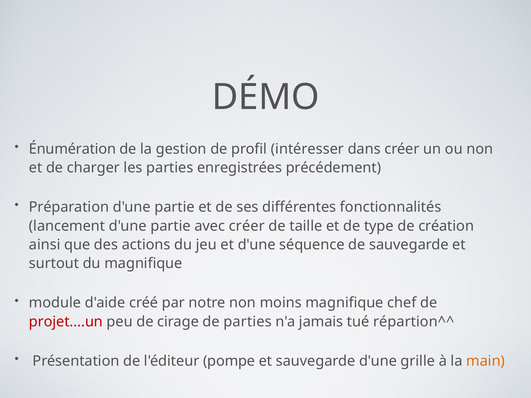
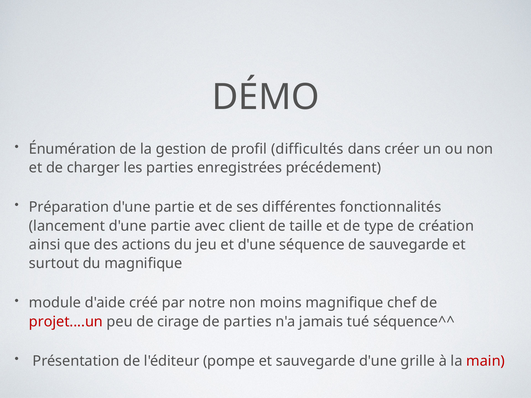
intéresser: intéresser -> difficultés
avec créer: créer -> client
répartion^^: répartion^^ -> séquence^^
main colour: orange -> red
